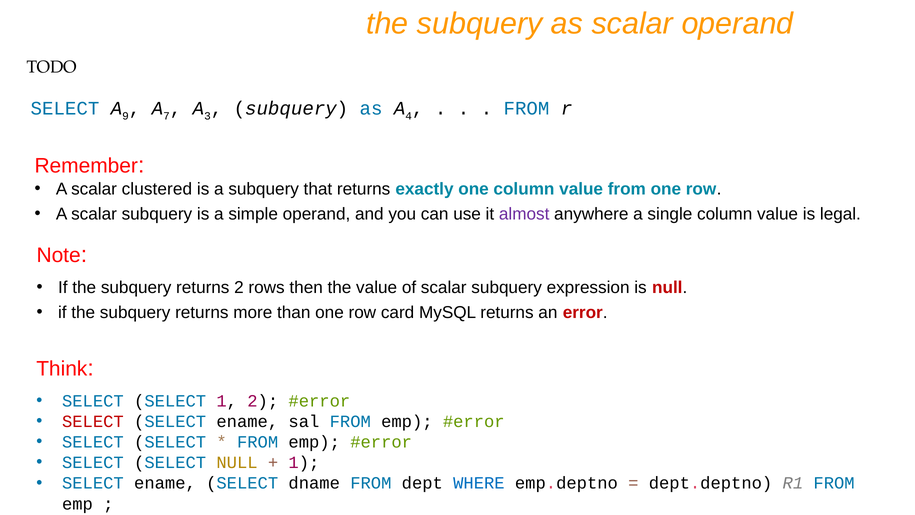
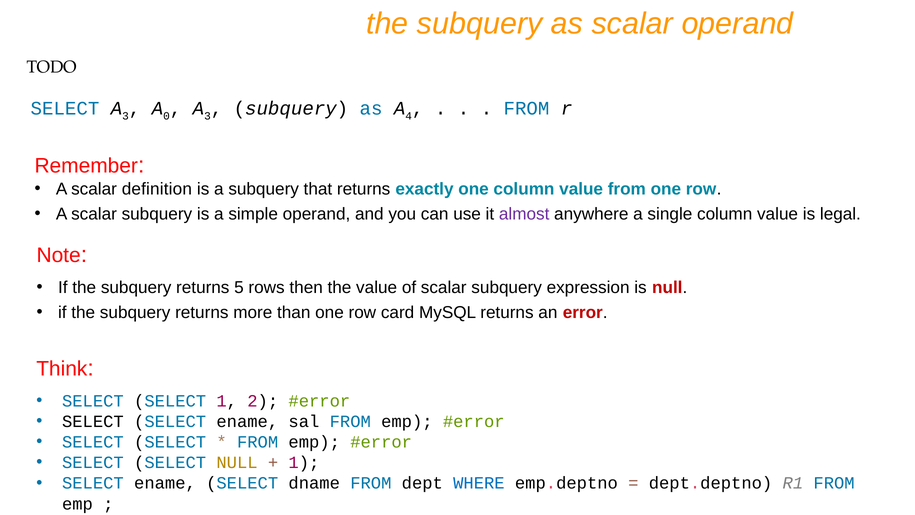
SELECT A 9: 9 -> 3
7: 7 -> 0
clustered: clustered -> definition
returns 2: 2 -> 5
SELECT at (93, 421) colour: red -> black
